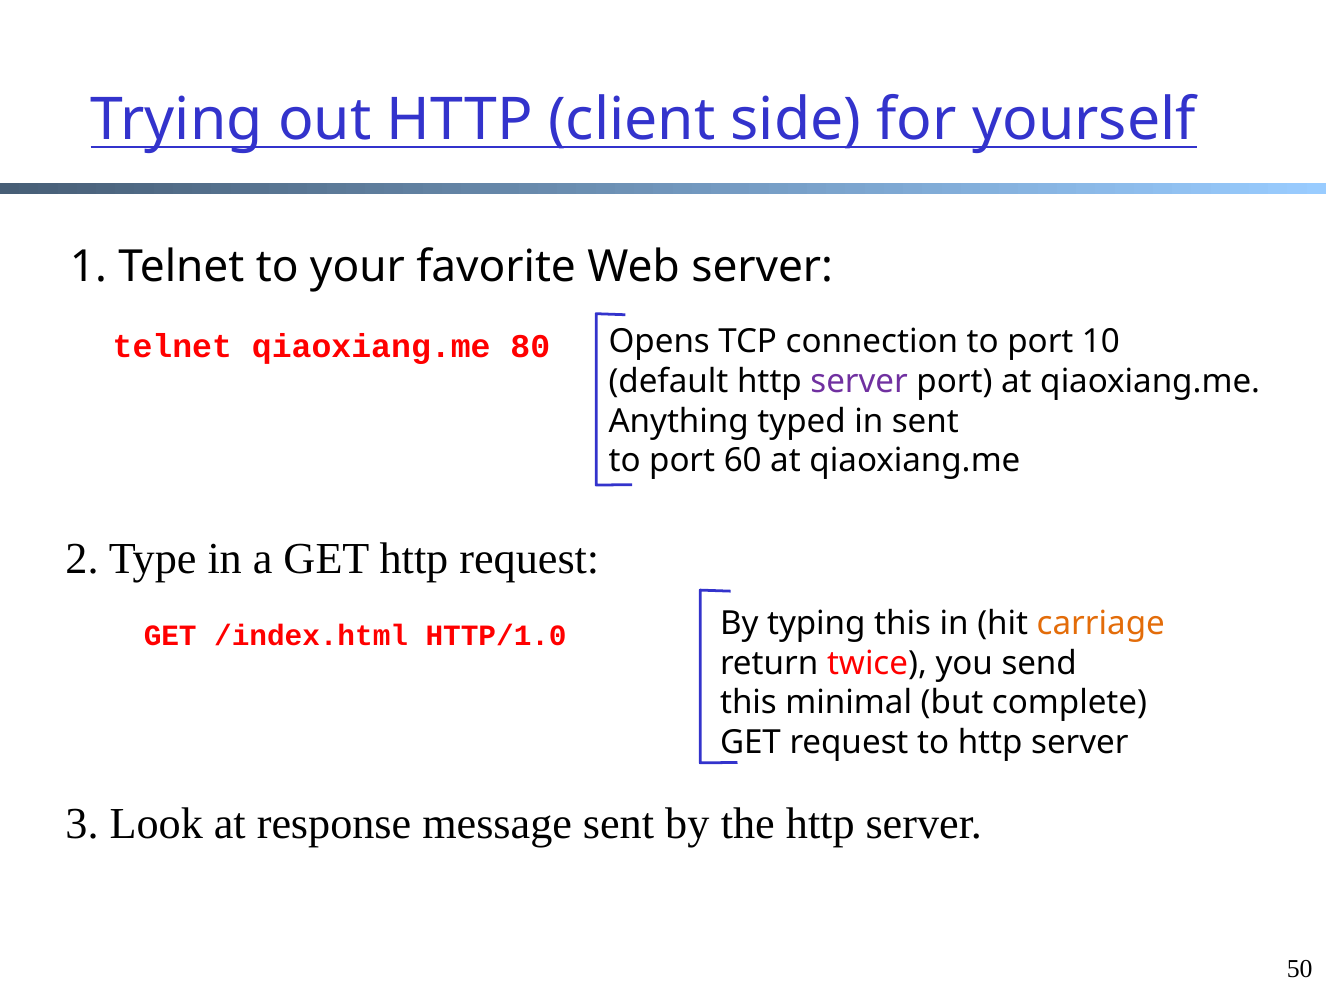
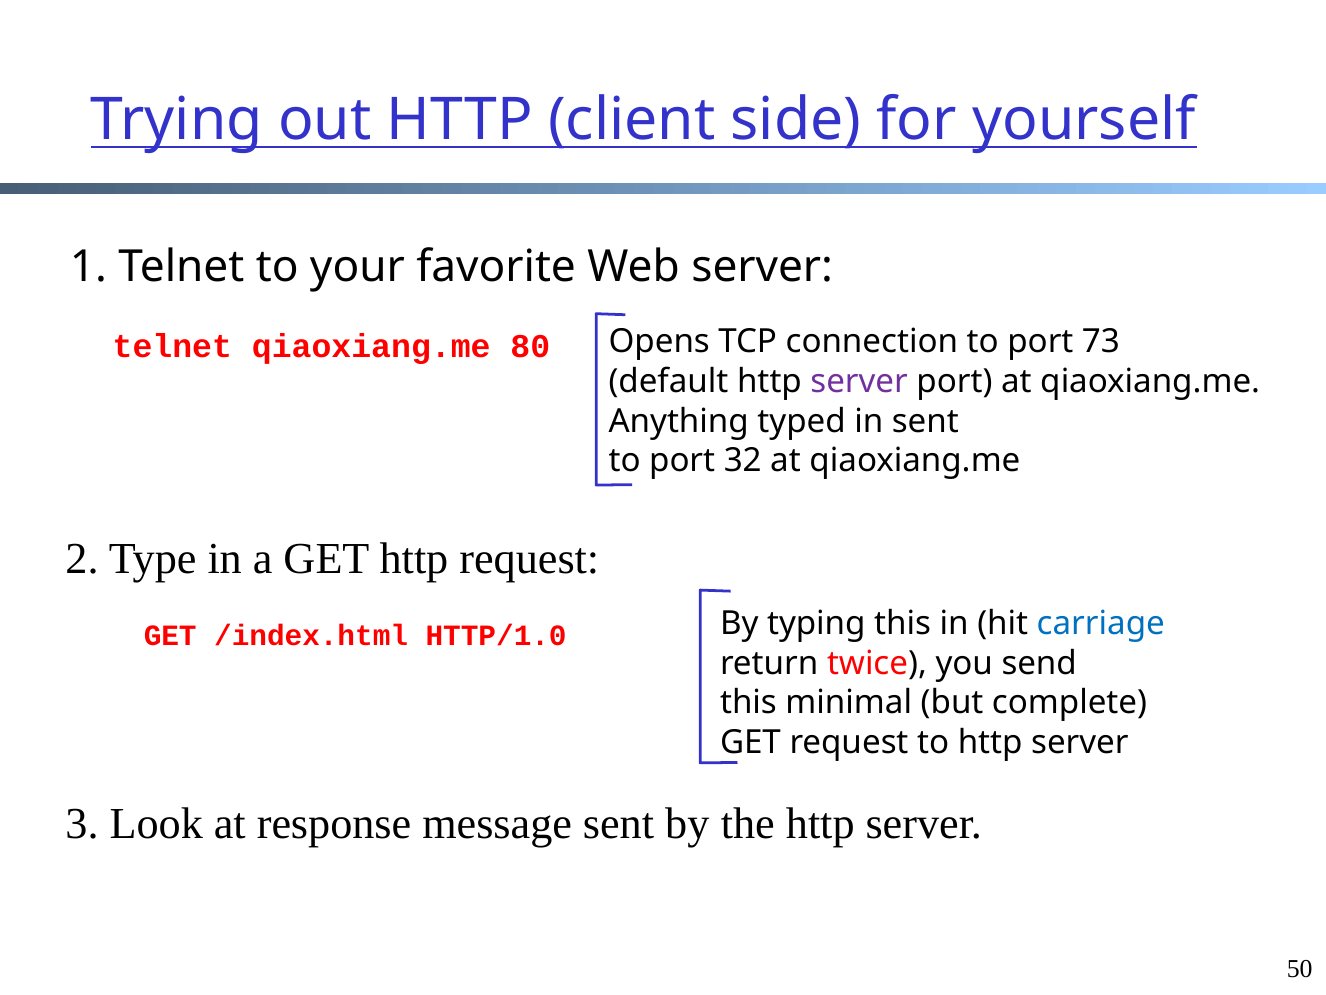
10: 10 -> 73
60: 60 -> 32
carriage colour: orange -> blue
